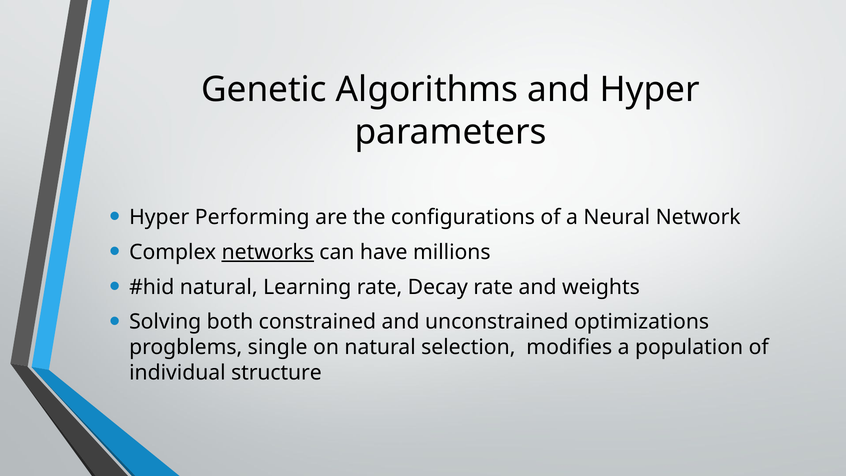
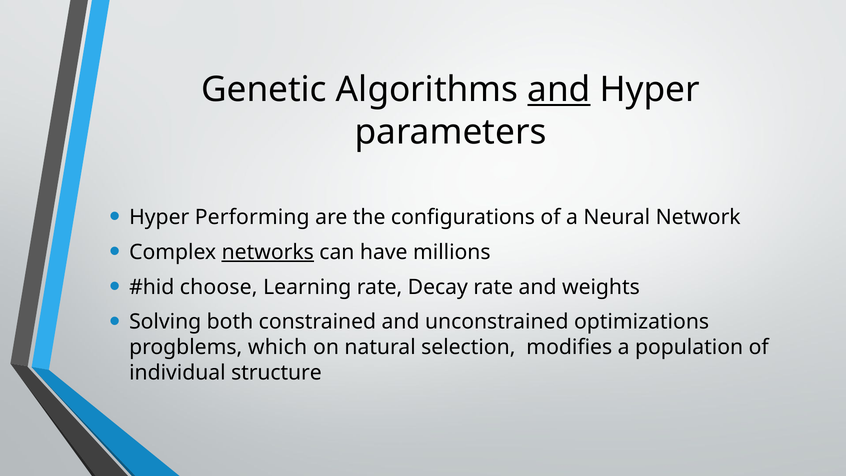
and at (559, 90) underline: none -> present
natural at (219, 287): natural -> choose
single: single -> which
